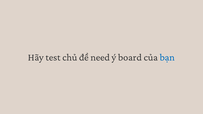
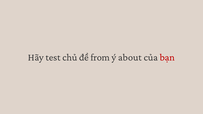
need: need -> from
board: board -> about
bạn colour: blue -> red
